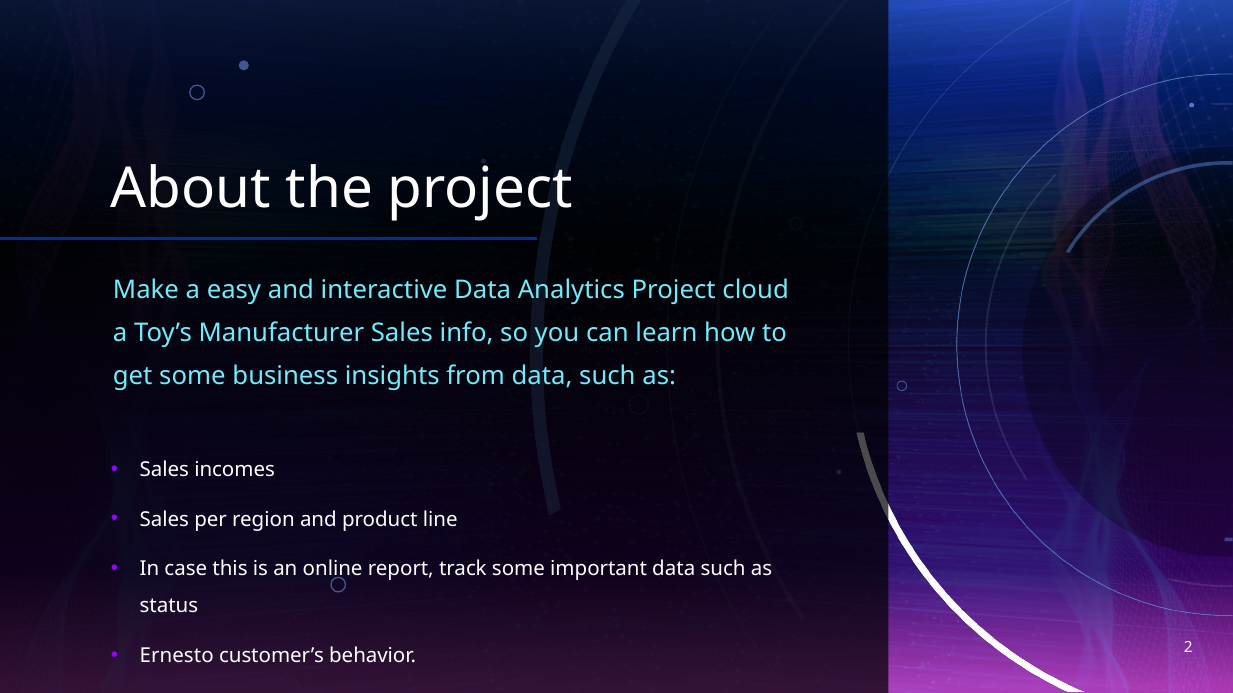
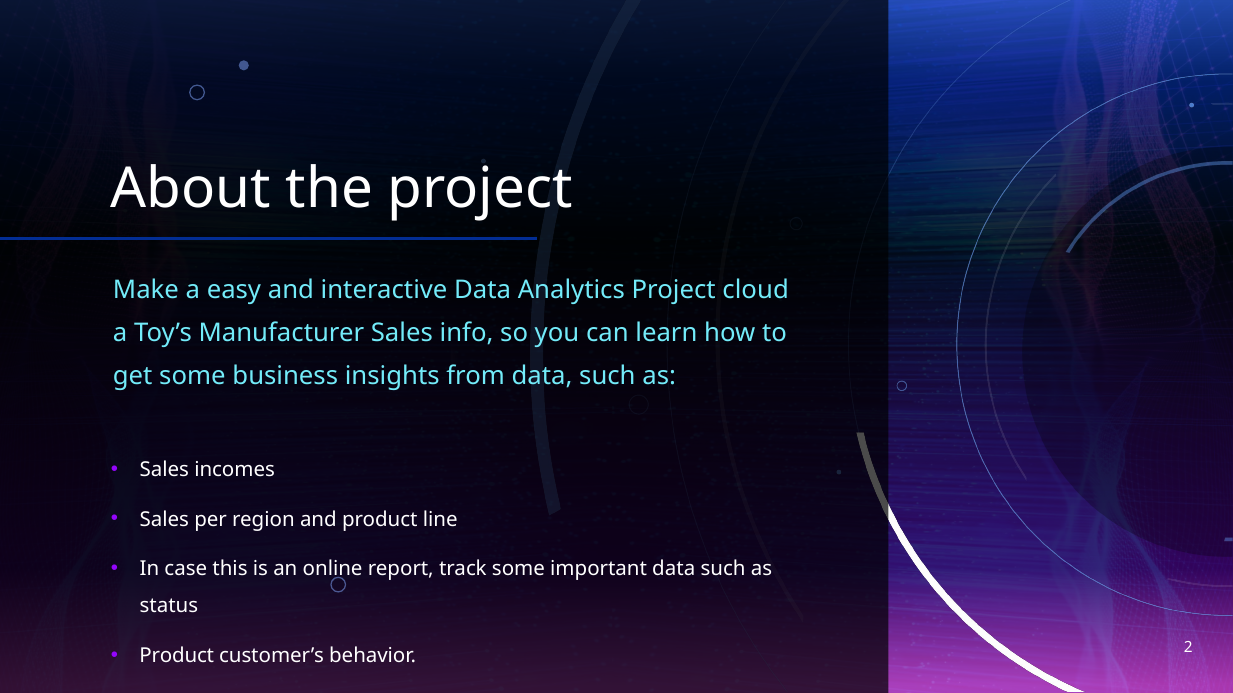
Ernesto at (177, 656): Ernesto -> Product
